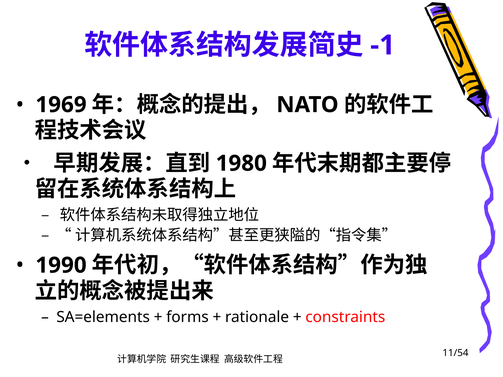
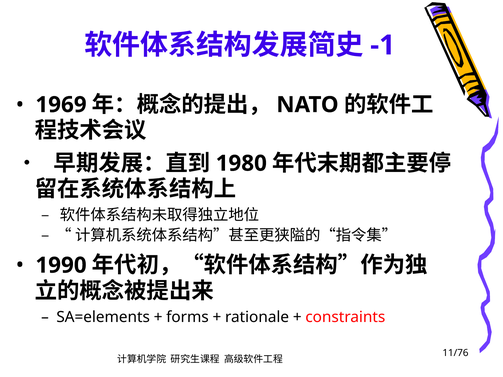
11/54: 11/54 -> 11/76
